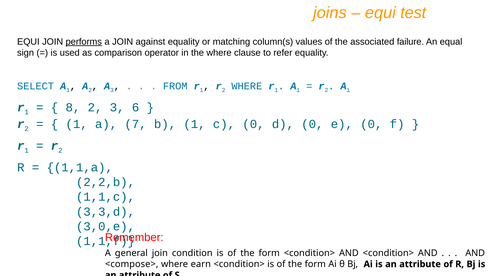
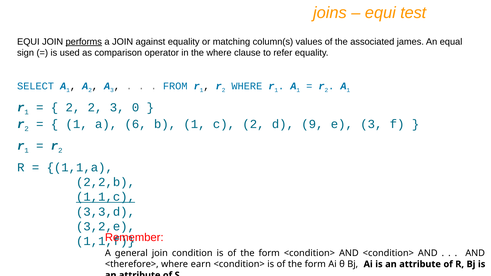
failure: failure -> james
8 at (73, 108): 8 -> 2
6: 6 -> 0
7: 7 -> 6
c 0: 0 -> 2
d 0: 0 -> 9
e 0: 0 -> 3
1,1,c underline: none -> present
3,0,e: 3,0,e -> 3,2,e
<compose>: <compose> -> <therefore>
